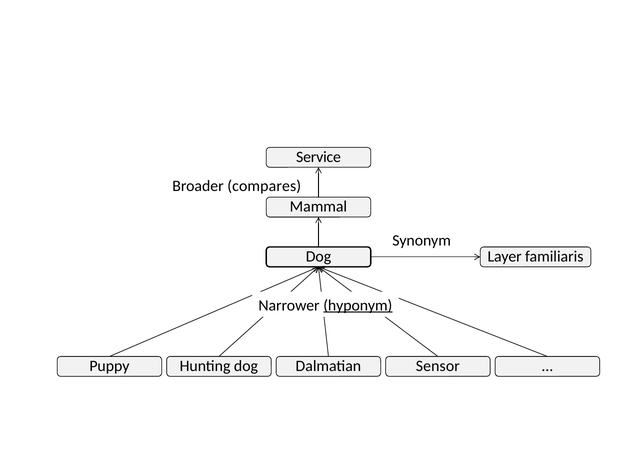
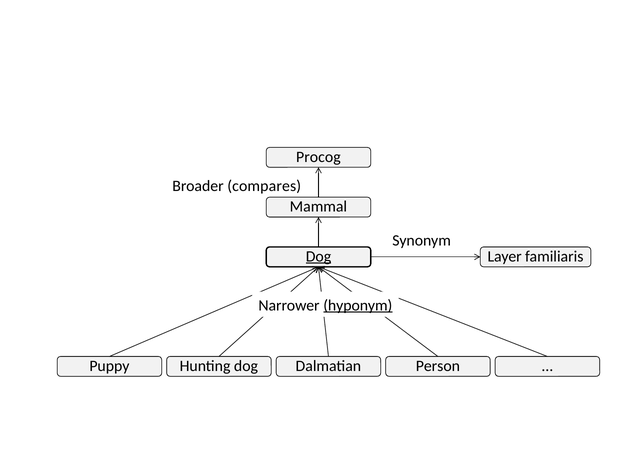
Service: Service -> Procog
Dog at (318, 256) underline: none -> present
Sensor: Sensor -> Person
